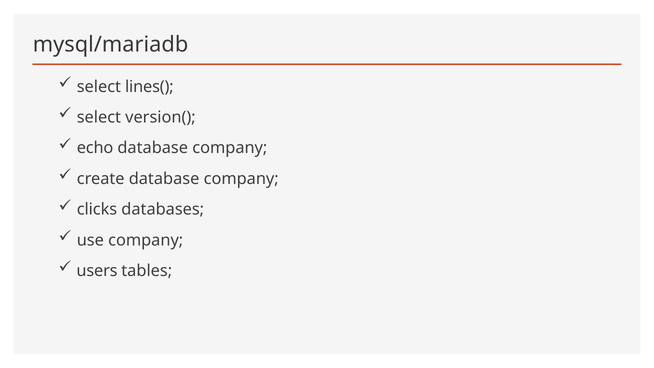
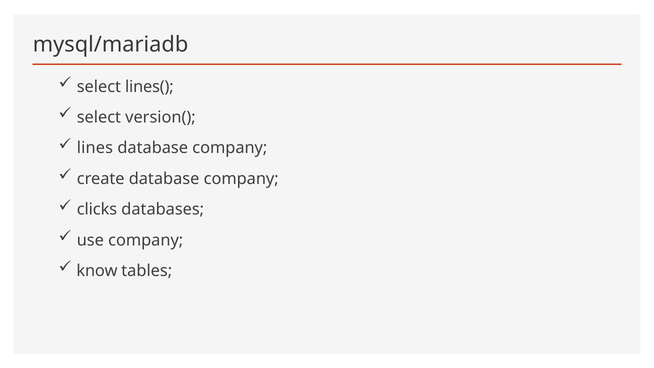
echo: echo -> lines
users: users -> know
